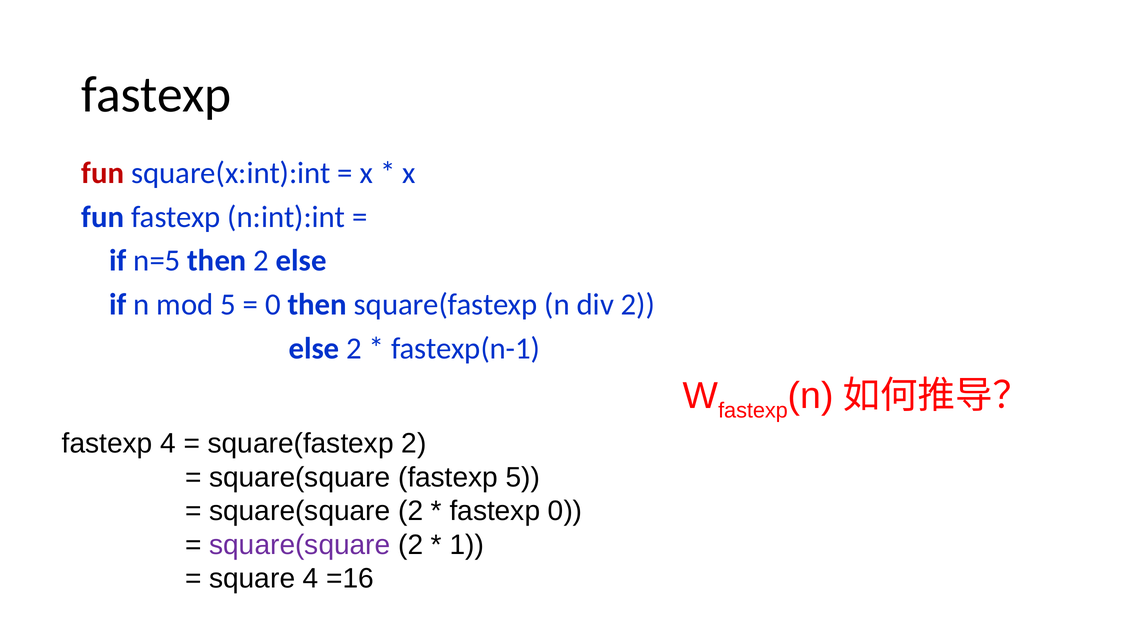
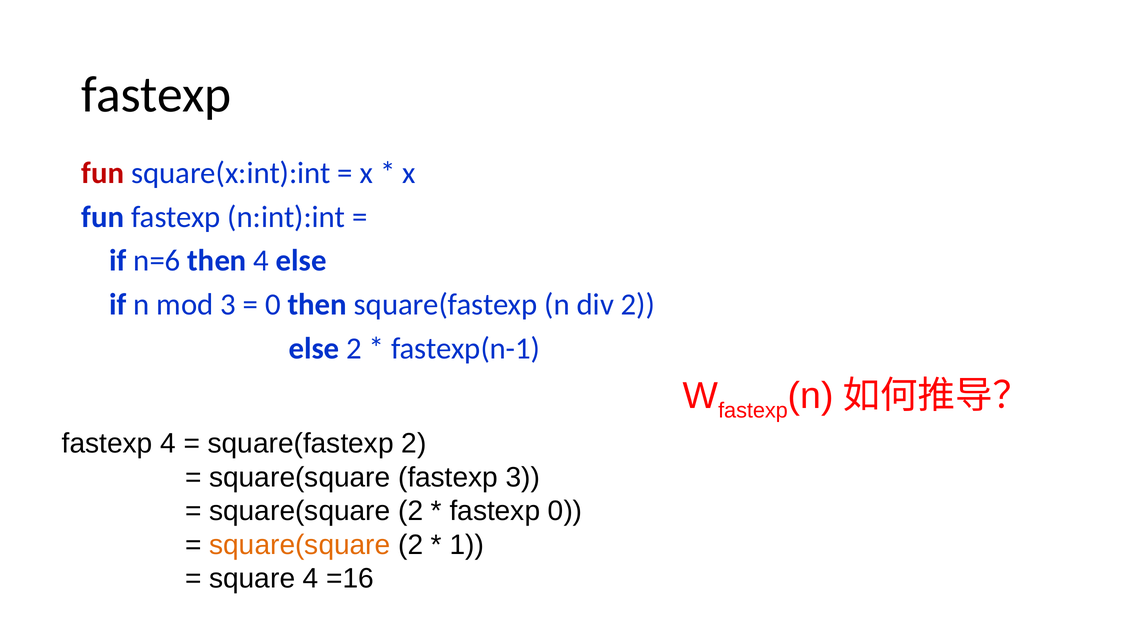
n=5: n=5 -> n=6
then 2: 2 -> 4
mod 5: 5 -> 3
fastexp 5: 5 -> 3
square(square at (300, 544) colour: purple -> orange
